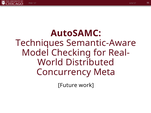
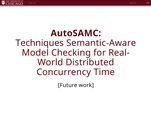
Meta: Meta -> Time
